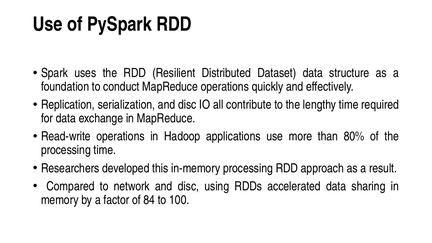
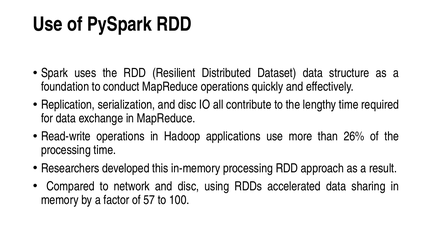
80%: 80% -> 26%
84: 84 -> 57
